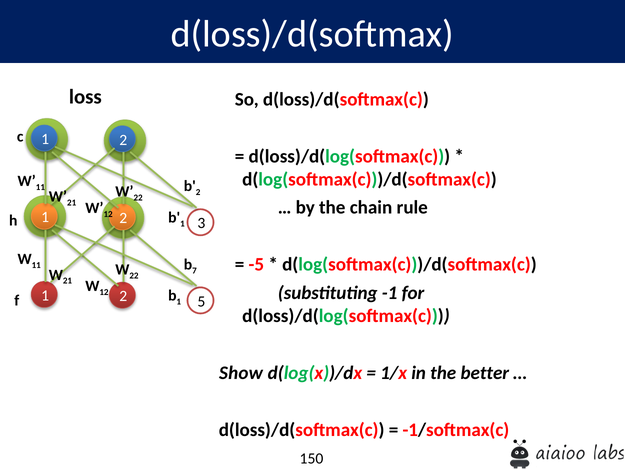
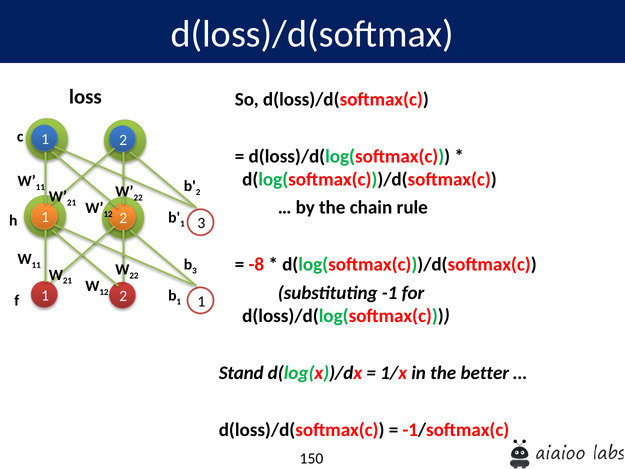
-5: -5 -> -8
7 at (194, 270): 7 -> 3
5 at (201, 301): 5 -> 1
Show: Show -> Stand
